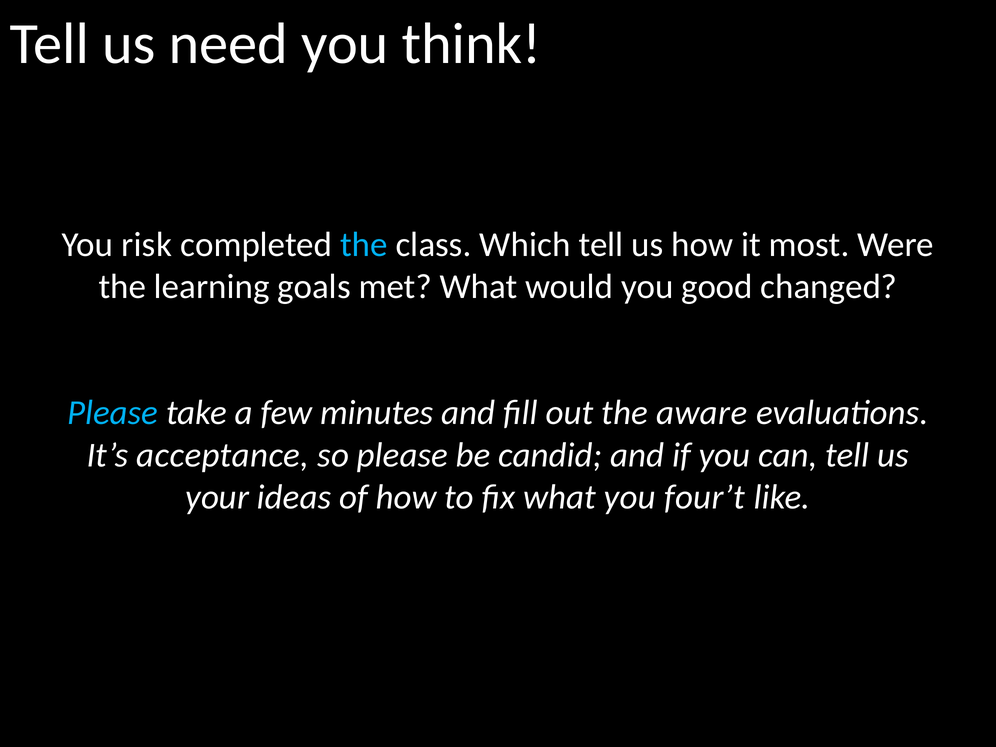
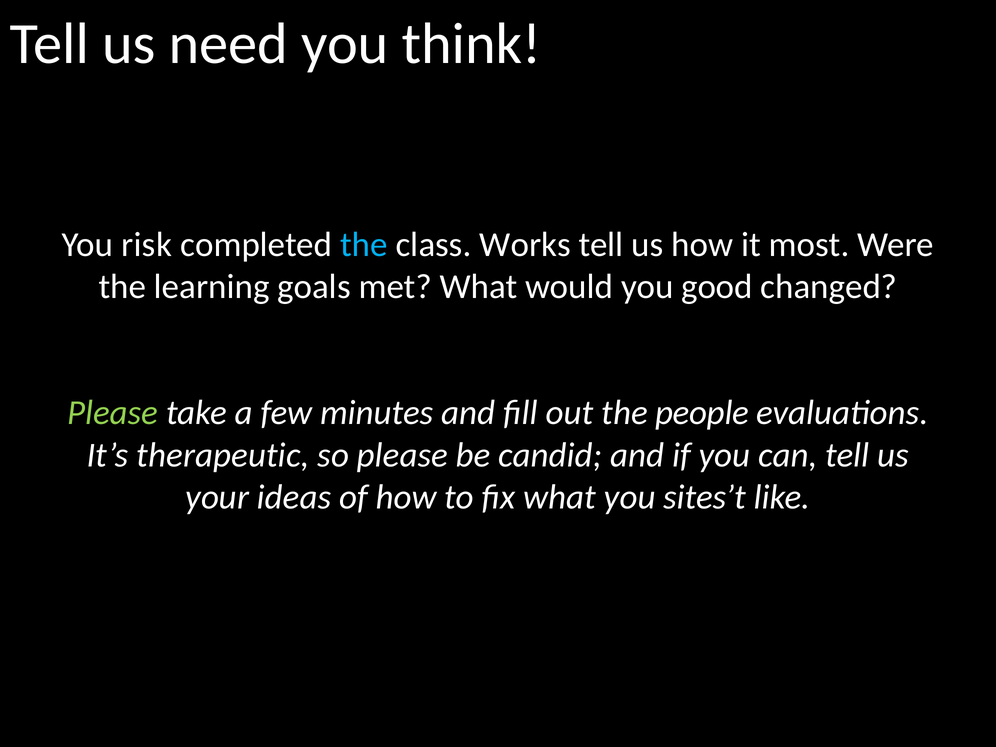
Which: Which -> Works
Please at (113, 413) colour: light blue -> light green
aware: aware -> people
acceptance: acceptance -> therapeutic
four’t: four’t -> sites’t
